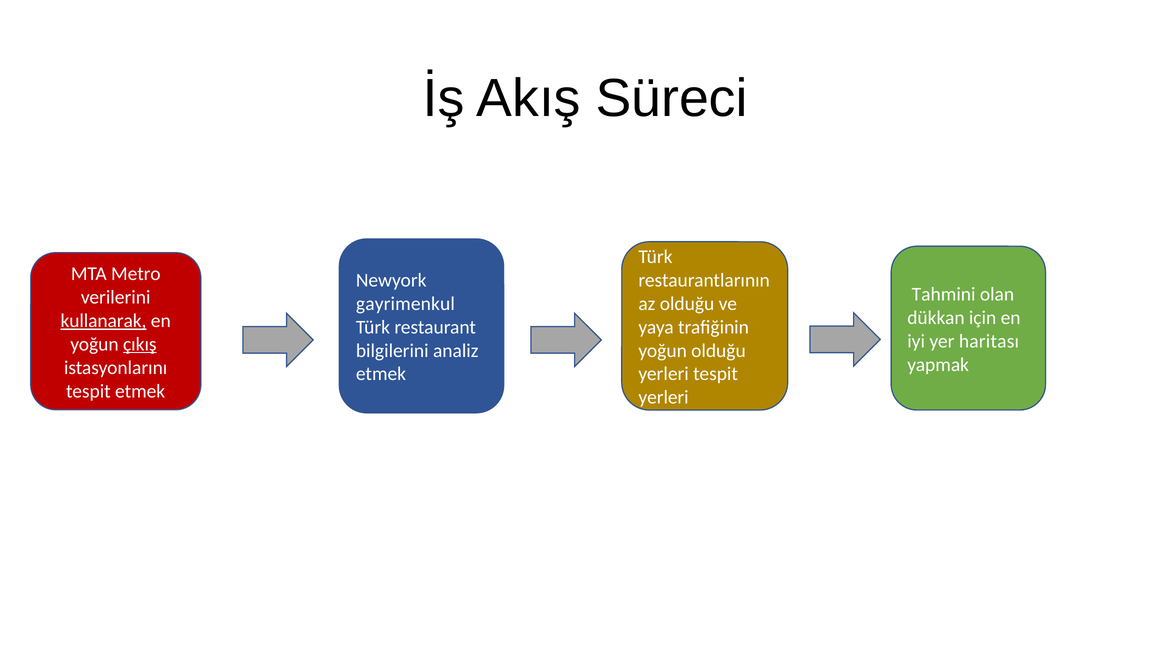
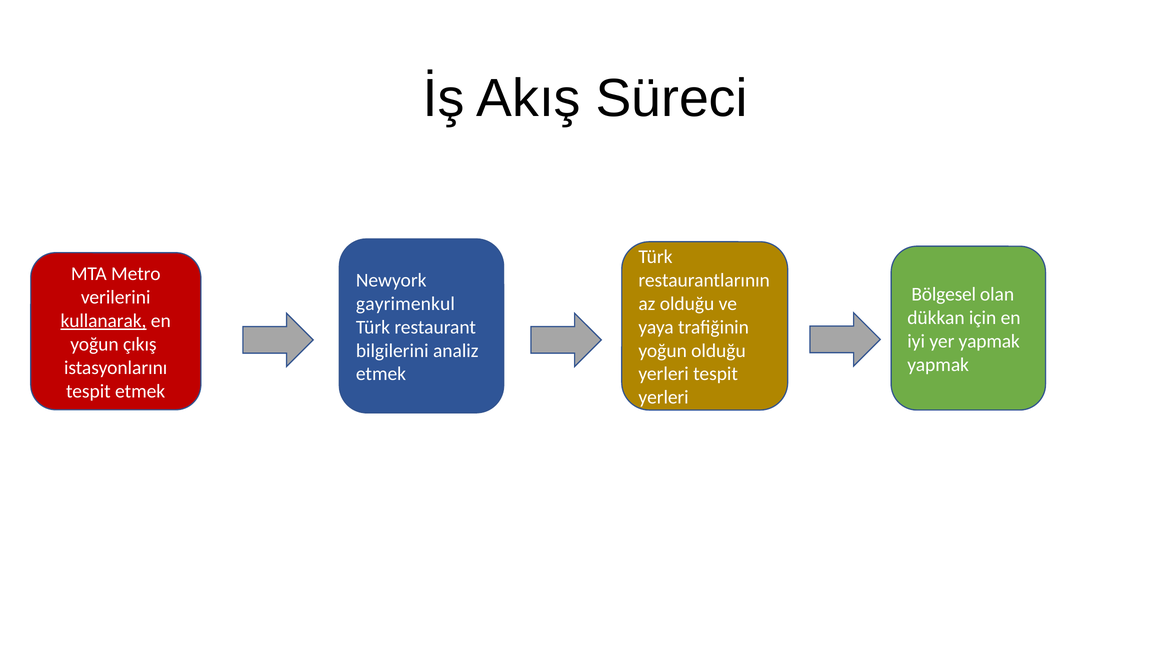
Tahmini: Tahmini -> Bölgesel
yer haritası: haritası -> yapmak
çıkış underline: present -> none
